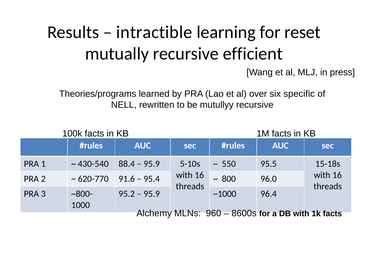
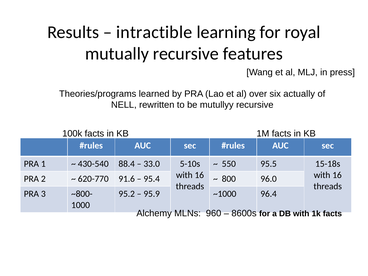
reset: reset -> royal
efficient: efficient -> features
specific: specific -> actually
95.9 at (152, 164): 95.9 -> 33.0
